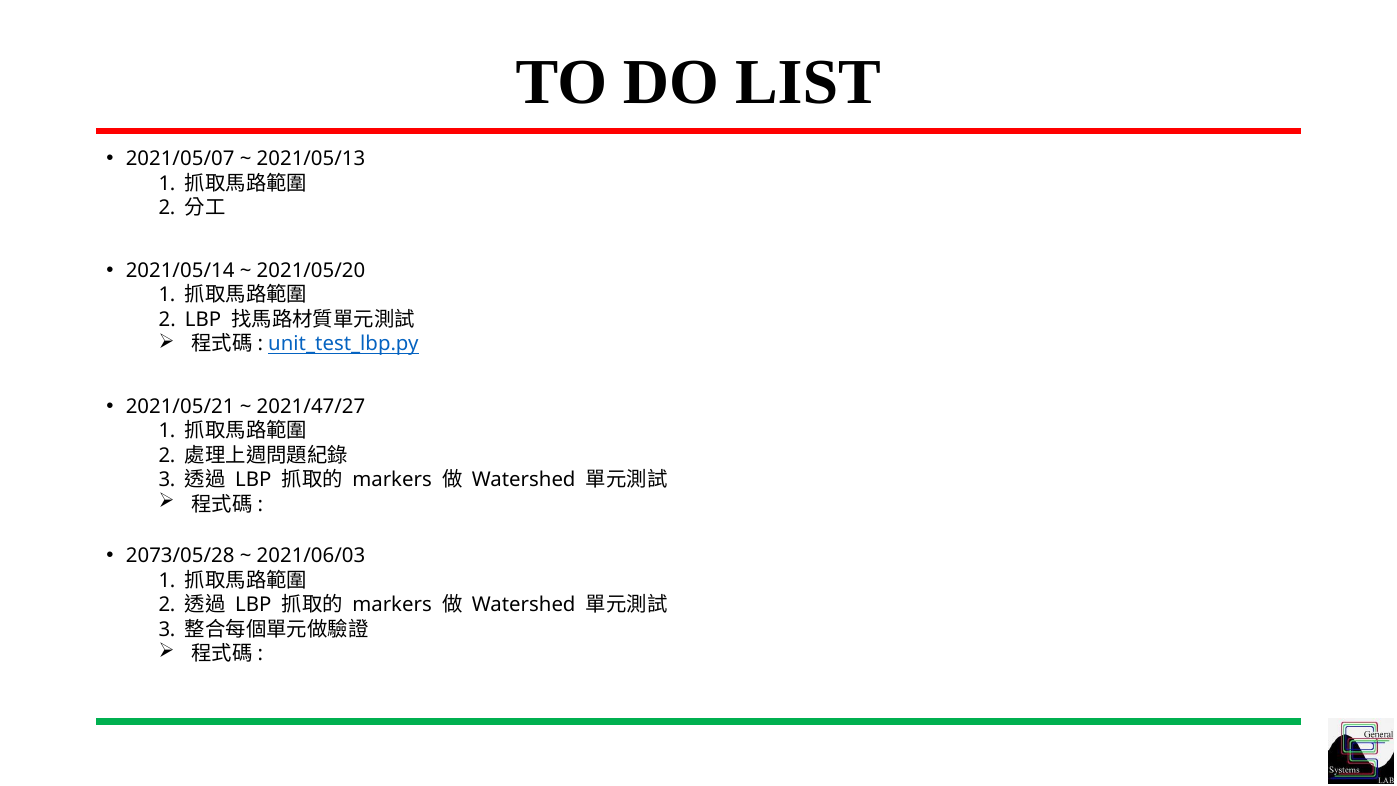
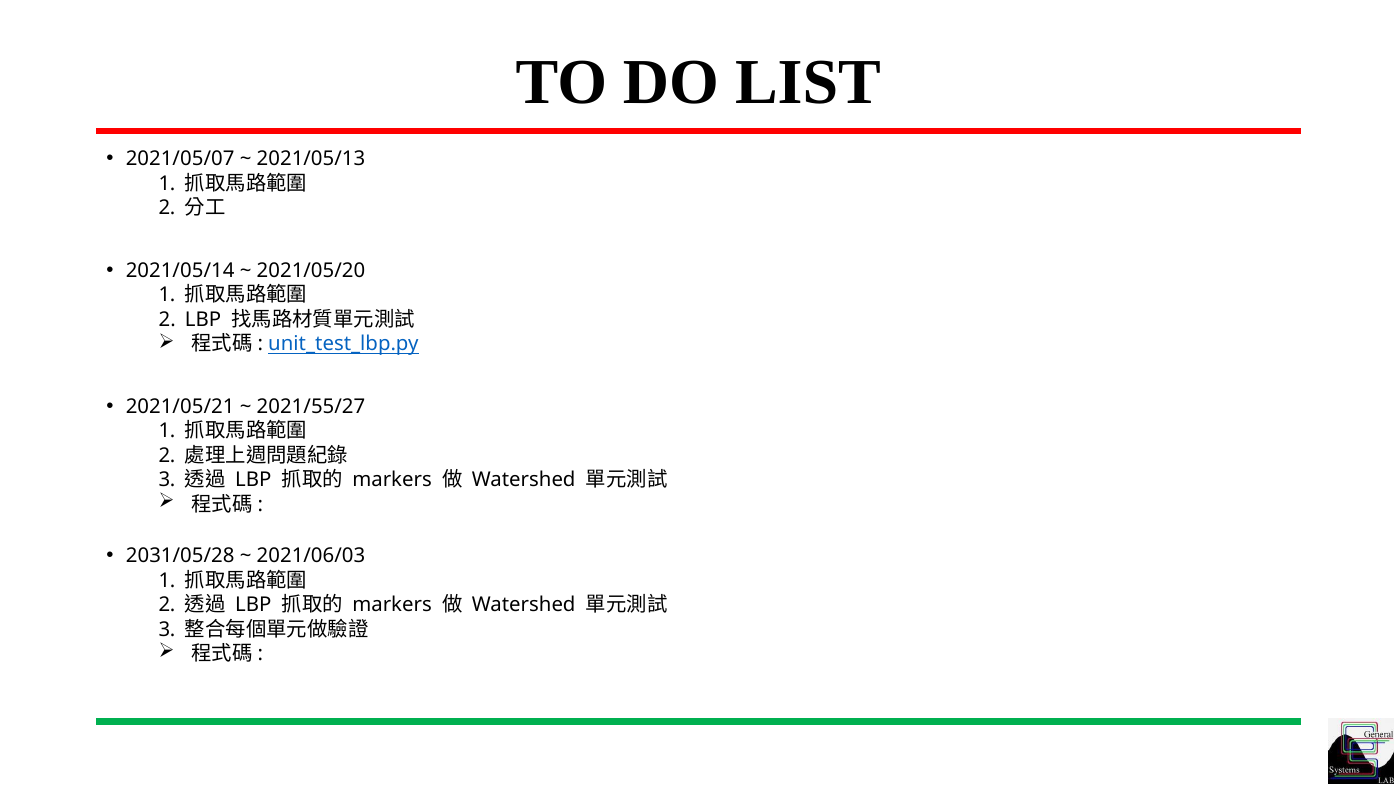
2021/47/27: 2021/47/27 -> 2021/55/27
2073/05/28: 2073/05/28 -> 2031/05/28
